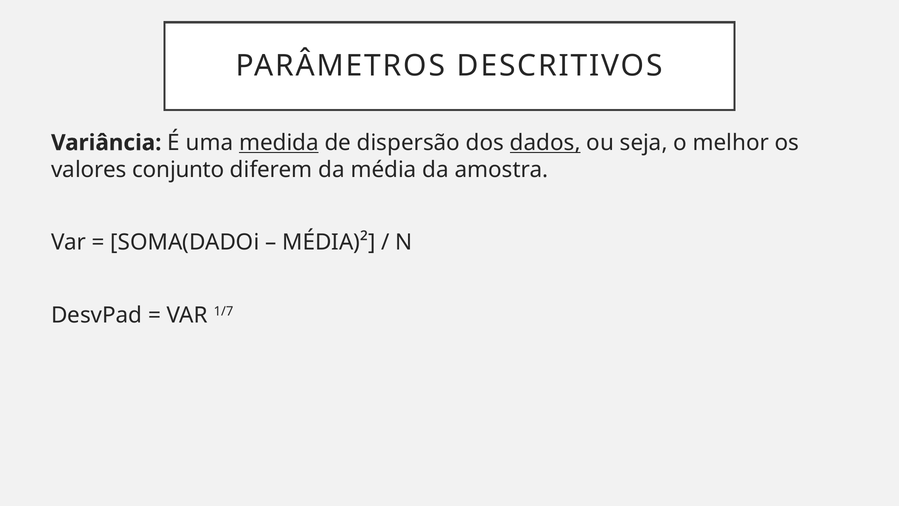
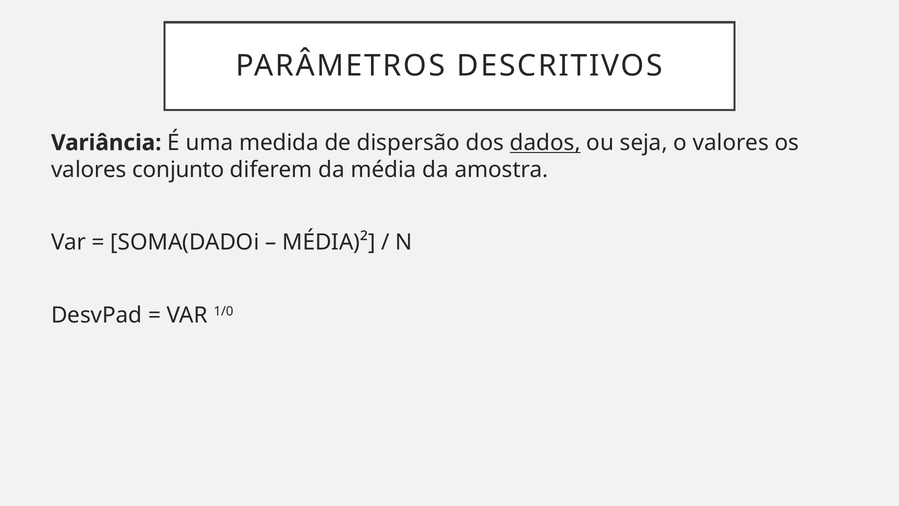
medida underline: present -> none
o melhor: melhor -> valores
1/7: 1/7 -> 1/0
